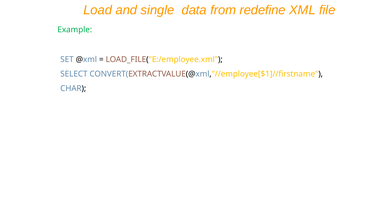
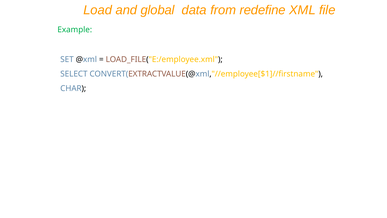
single: single -> global
